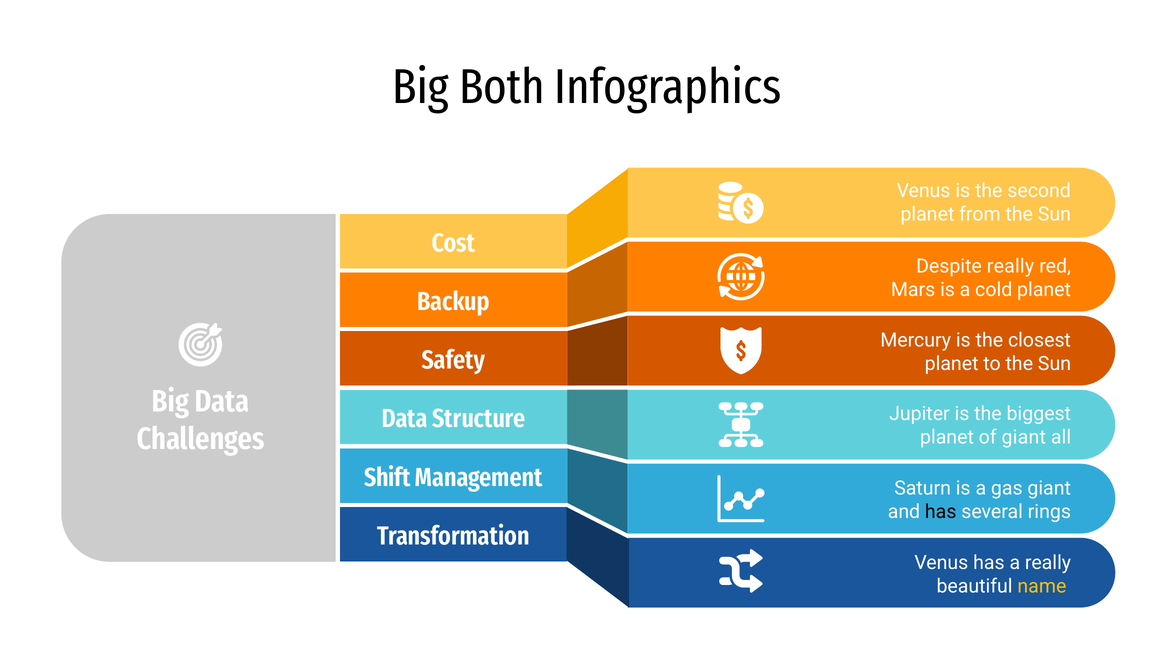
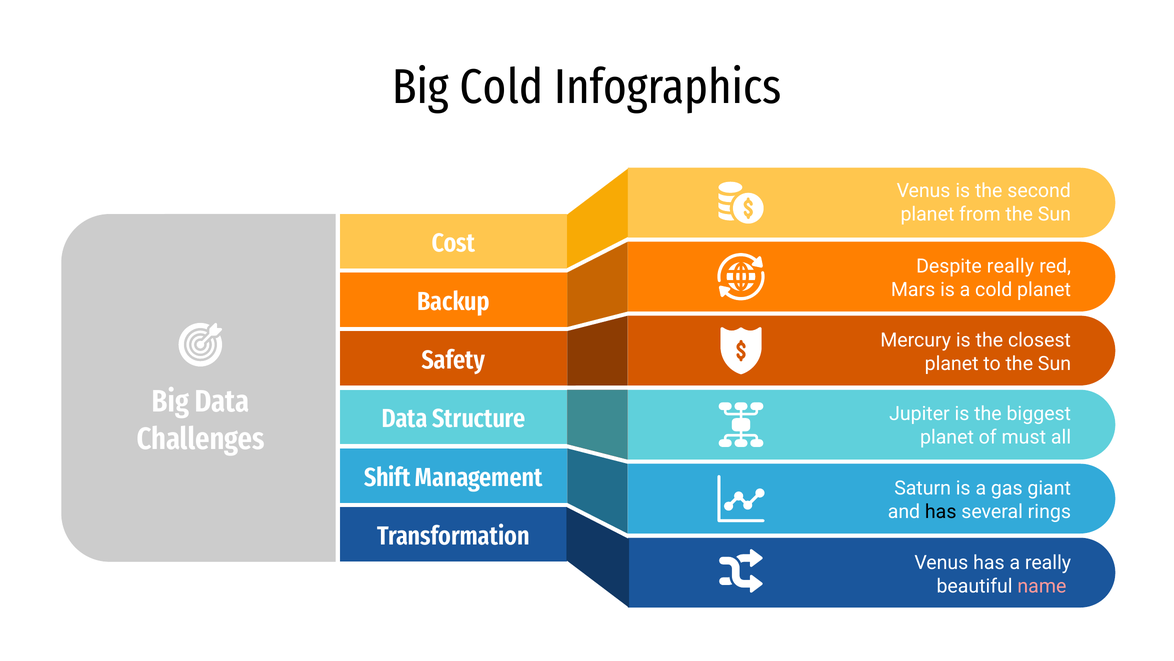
Big Both: Both -> Cold
of giant: giant -> must
name colour: yellow -> pink
